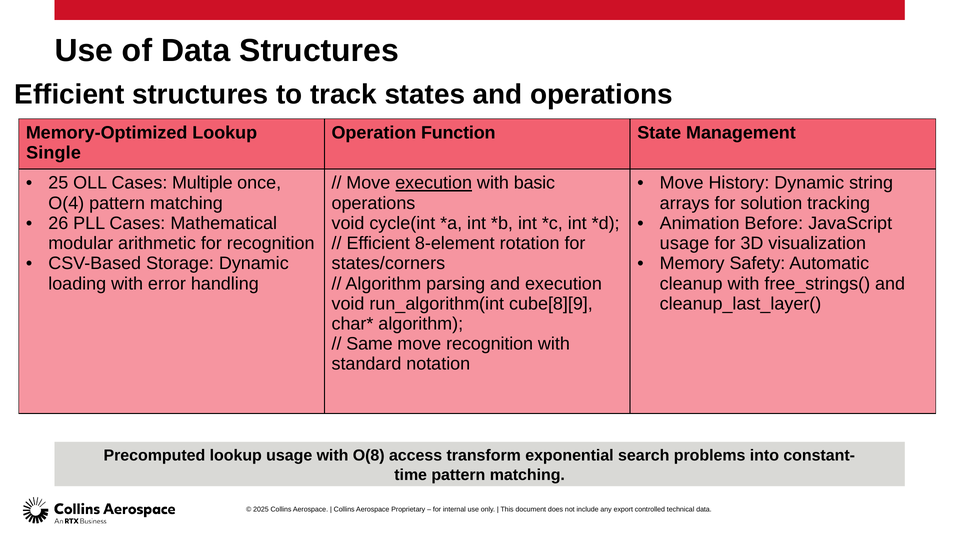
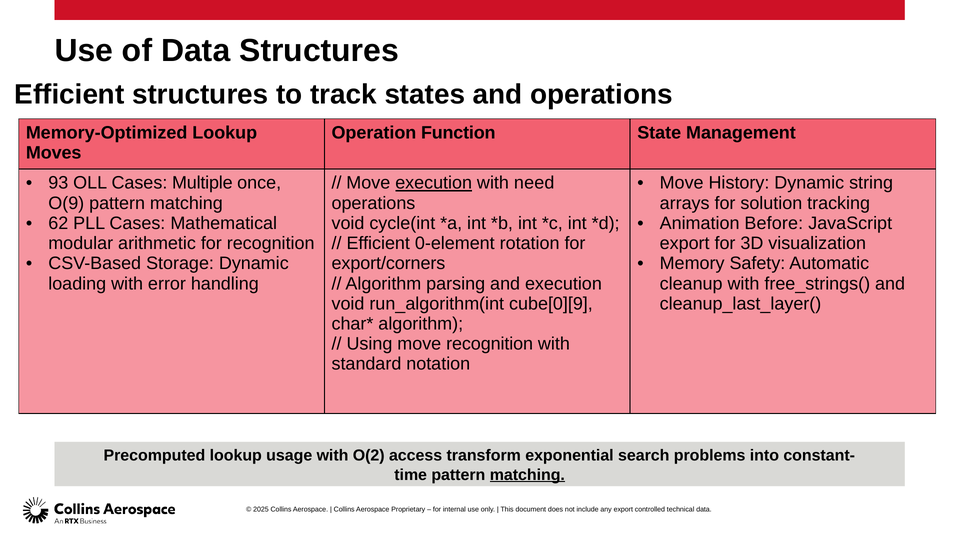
Single: Single -> Moves
25: 25 -> 93
basic: basic -> need
O(4: O(4 -> O(9
26: 26 -> 62
8-element: 8-element -> 0-element
usage at (685, 243): usage -> export
states/corners: states/corners -> export/corners
cube[8][9: cube[8][9 -> cube[0][9
Same: Same -> Using
O(8: O(8 -> O(2
matching at (527, 475) underline: none -> present
